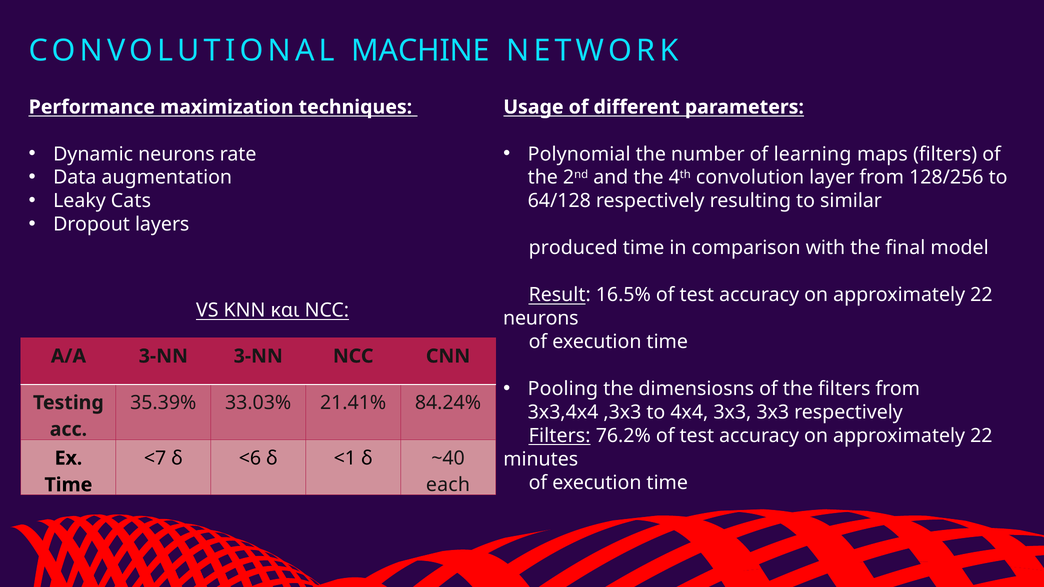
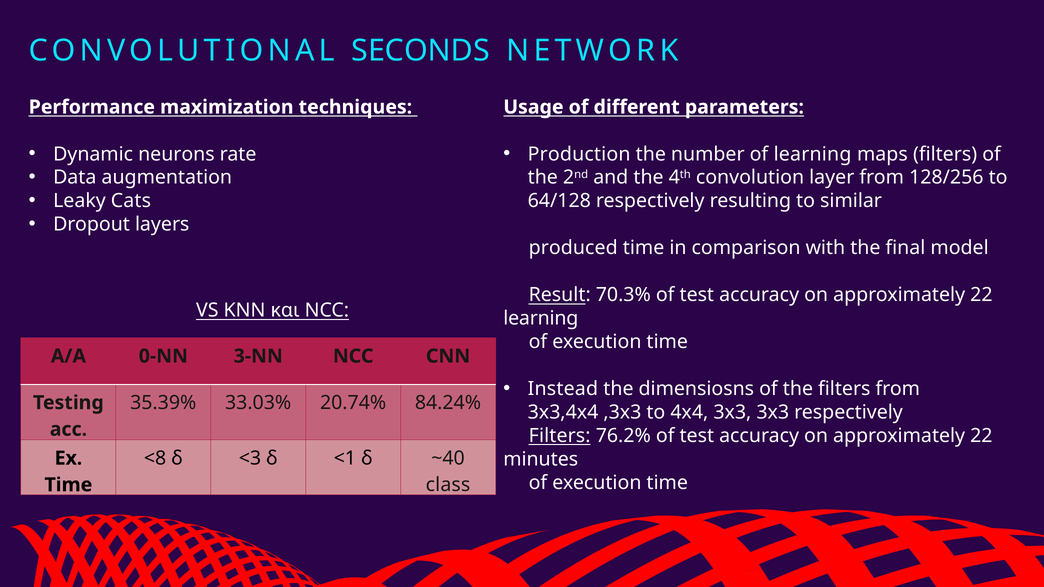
MACHINE: MACHINE -> SECONDS
Polynomial: Polynomial -> Production
16.5%: 16.5% -> 70.3%
neurons at (541, 319): neurons -> learning
A/A 3-NN: 3-NN -> 0-NN
Pooling: Pooling -> Instead
21.41%: 21.41% -> 20.74%
<7: <7 -> <8
<6: <6 -> <3
each: each -> class
